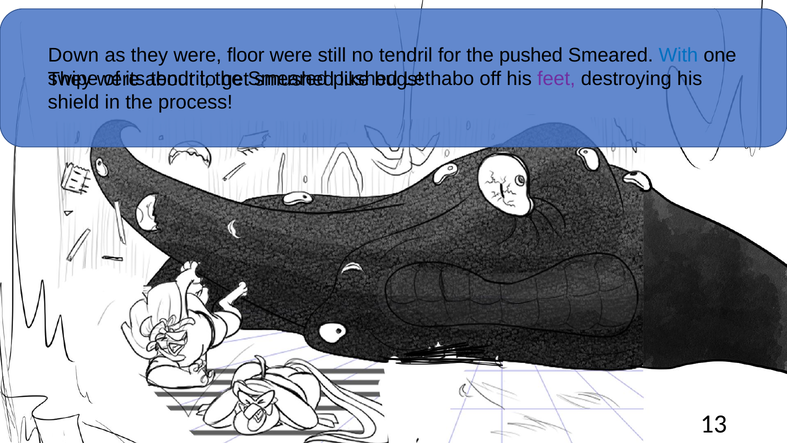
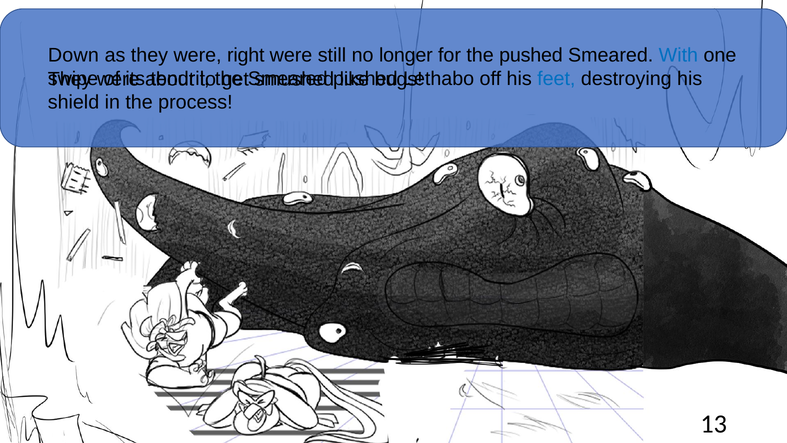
floor: floor -> right
no tendril: tendril -> longer
feet colour: purple -> blue
